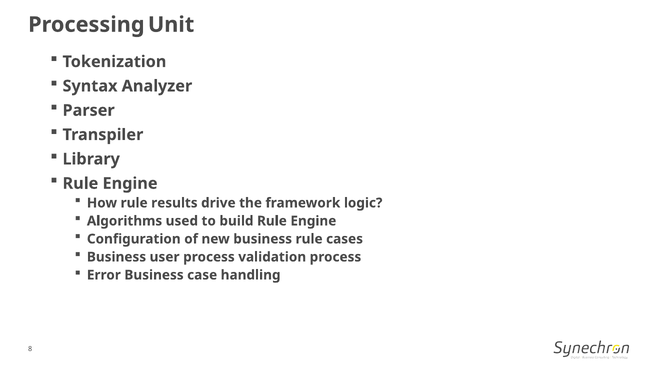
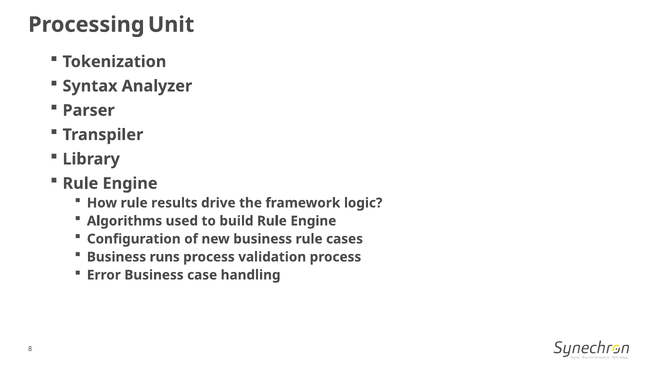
user: user -> runs
